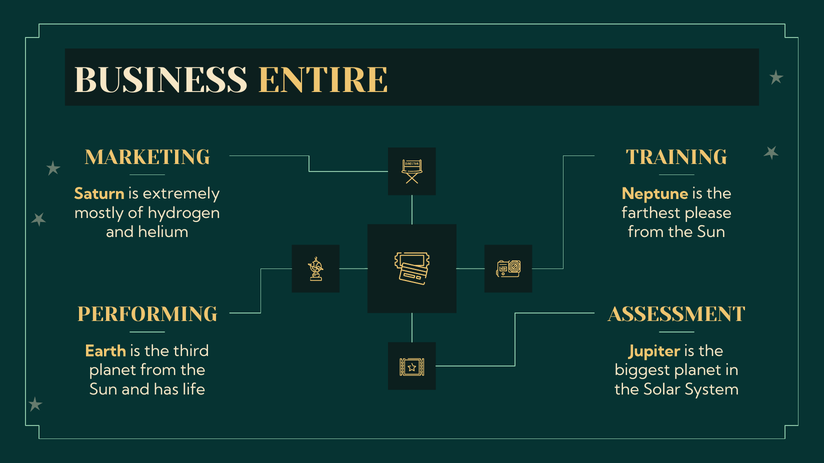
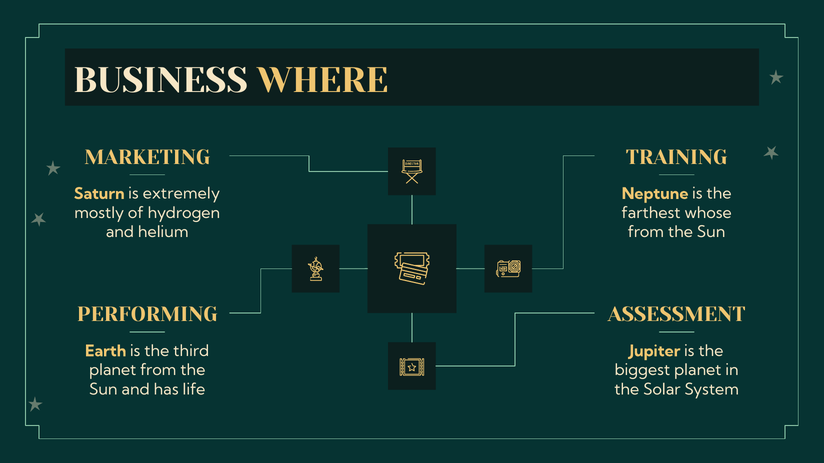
ENTIRE: ENTIRE -> WHERE
please: please -> whose
